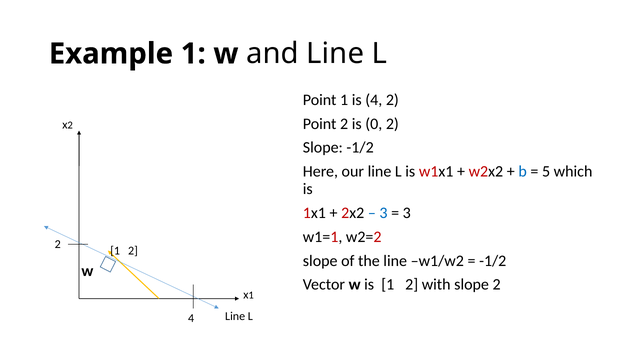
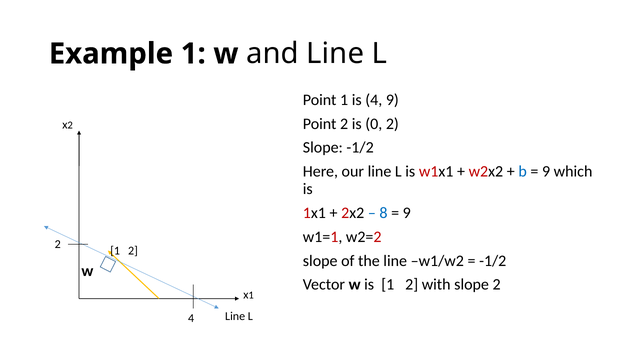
is 4 2: 2 -> 9
5 at (546, 172): 5 -> 9
3 at (383, 213): 3 -> 8
3 at (407, 213): 3 -> 9
